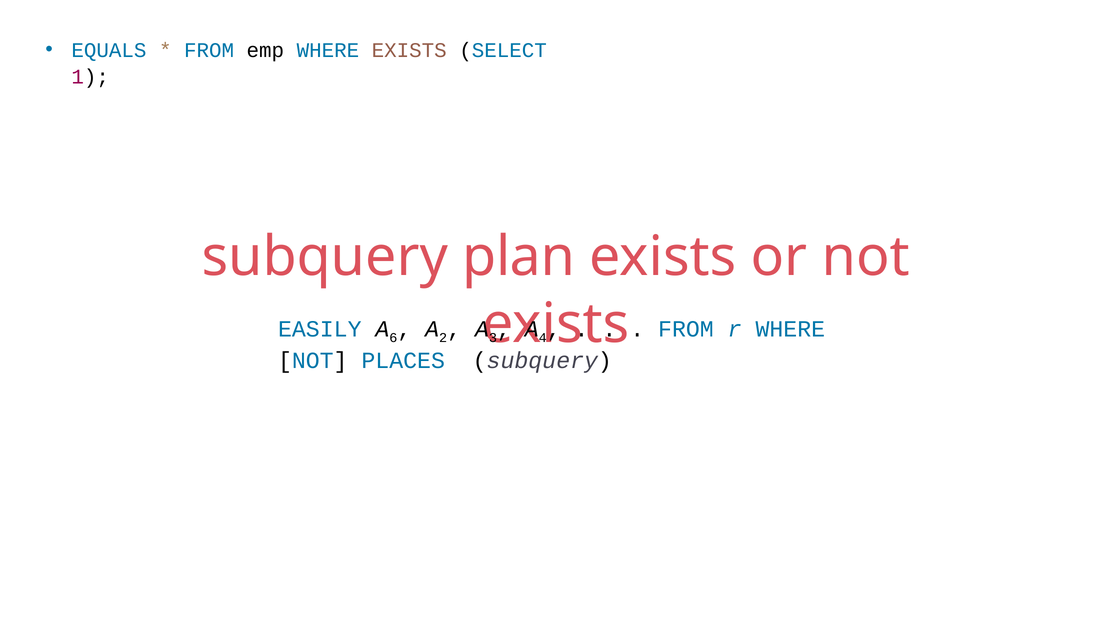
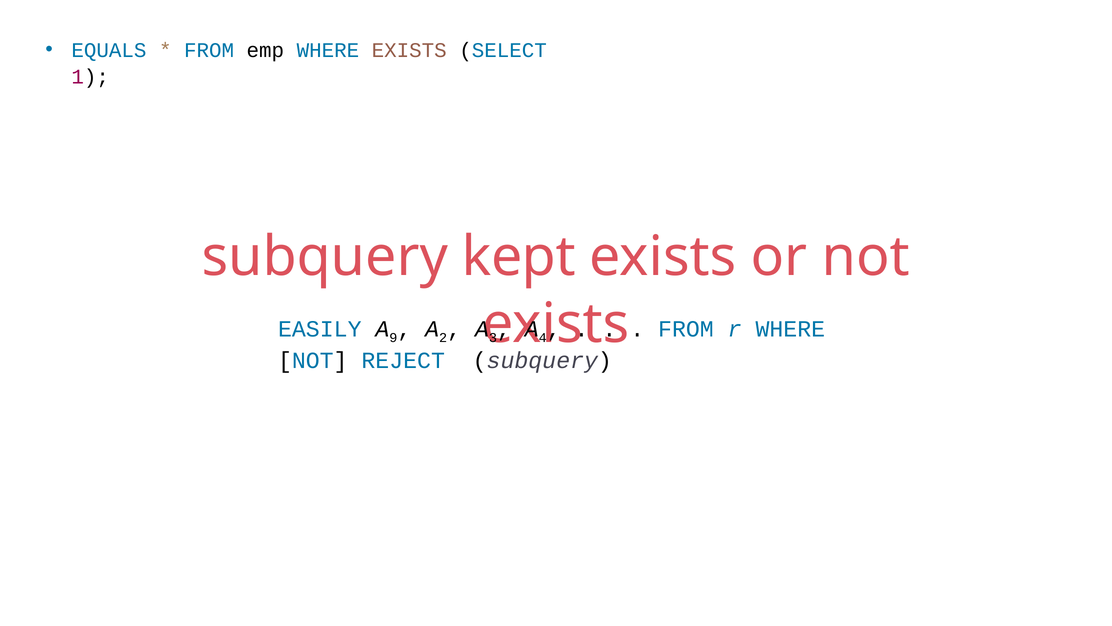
plan: plan -> kept
6: 6 -> 9
PLACES: PLACES -> REJECT
